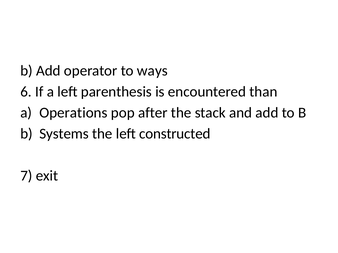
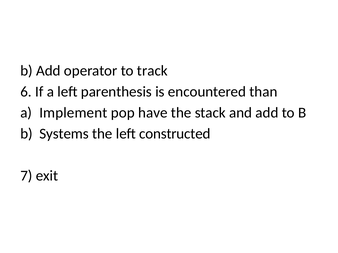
ways: ways -> track
Operations: Operations -> Implement
after: after -> have
